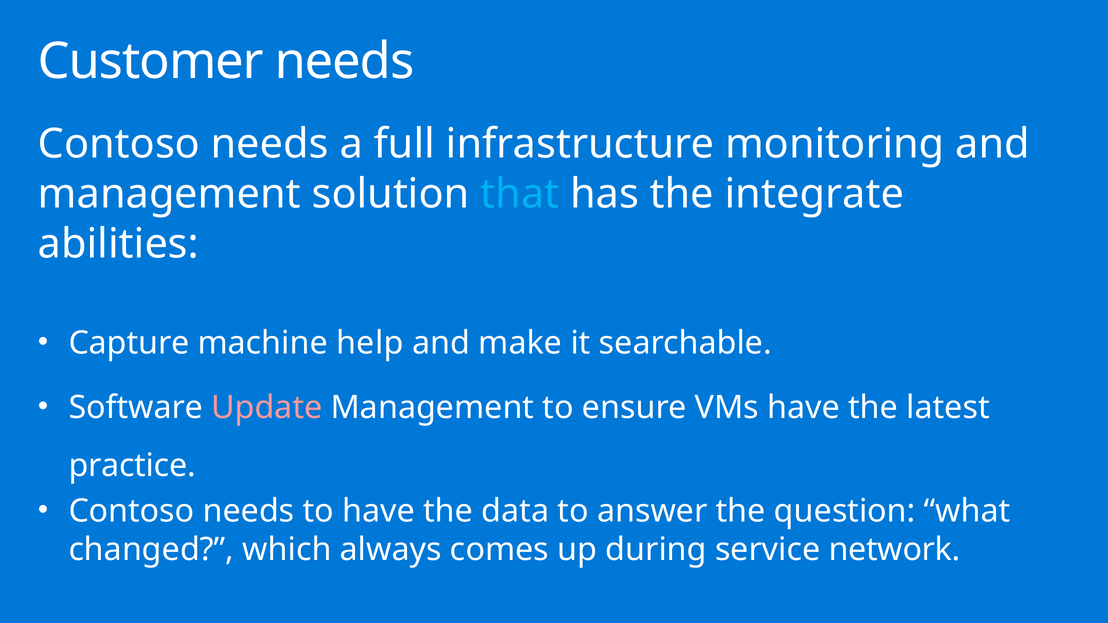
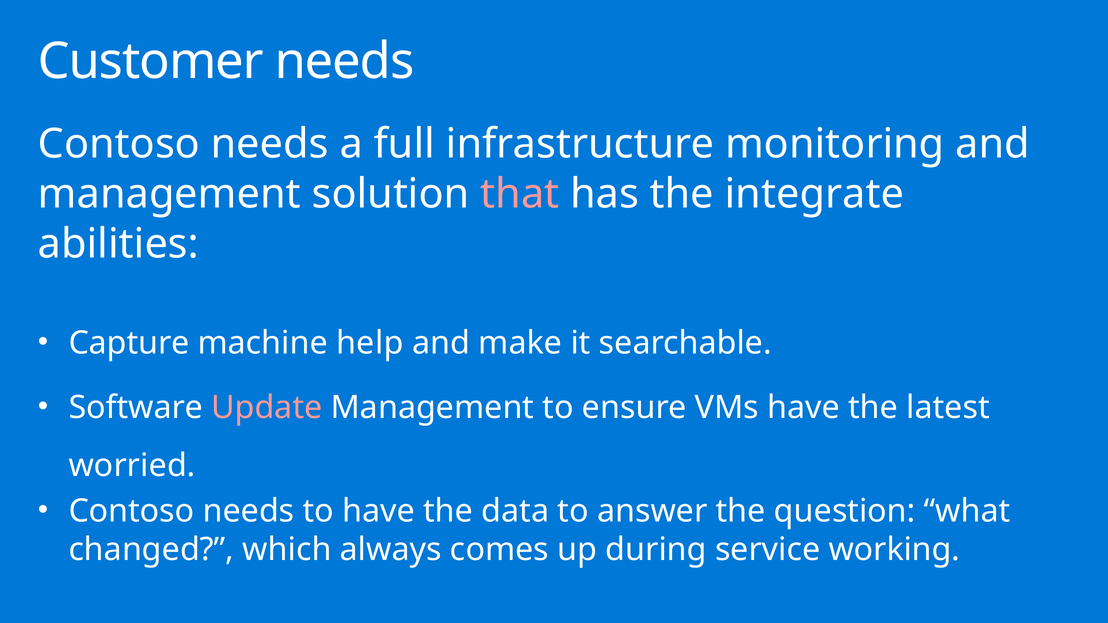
that colour: light blue -> pink
practice: practice -> worried
network: network -> working
